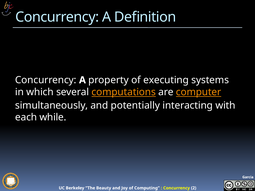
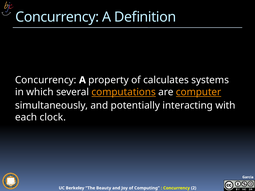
executing: executing -> calculates
while: while -> clock
